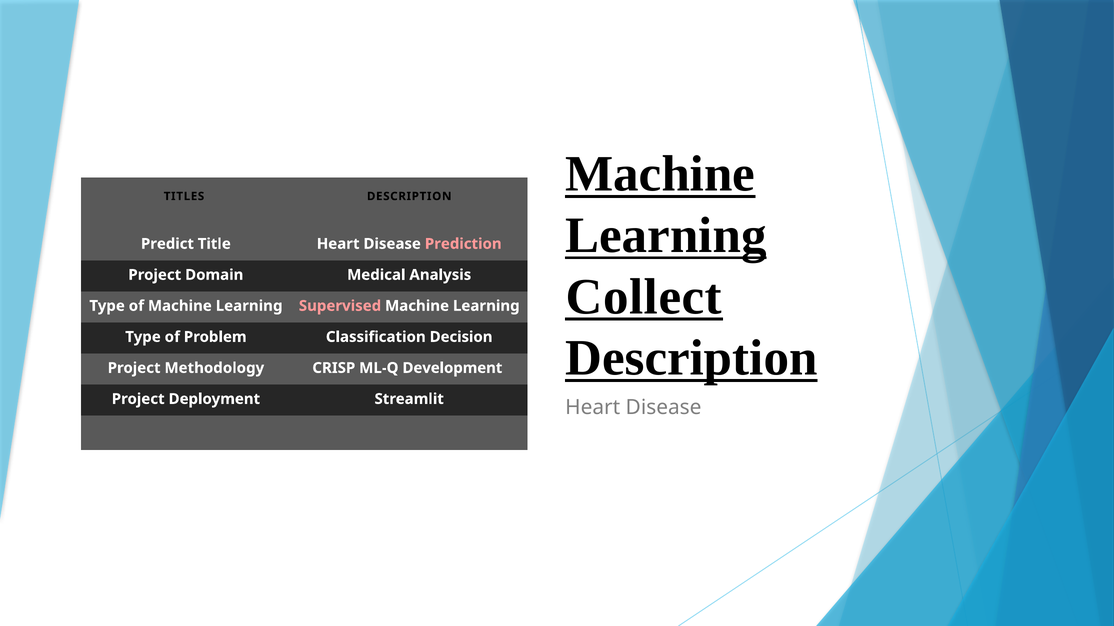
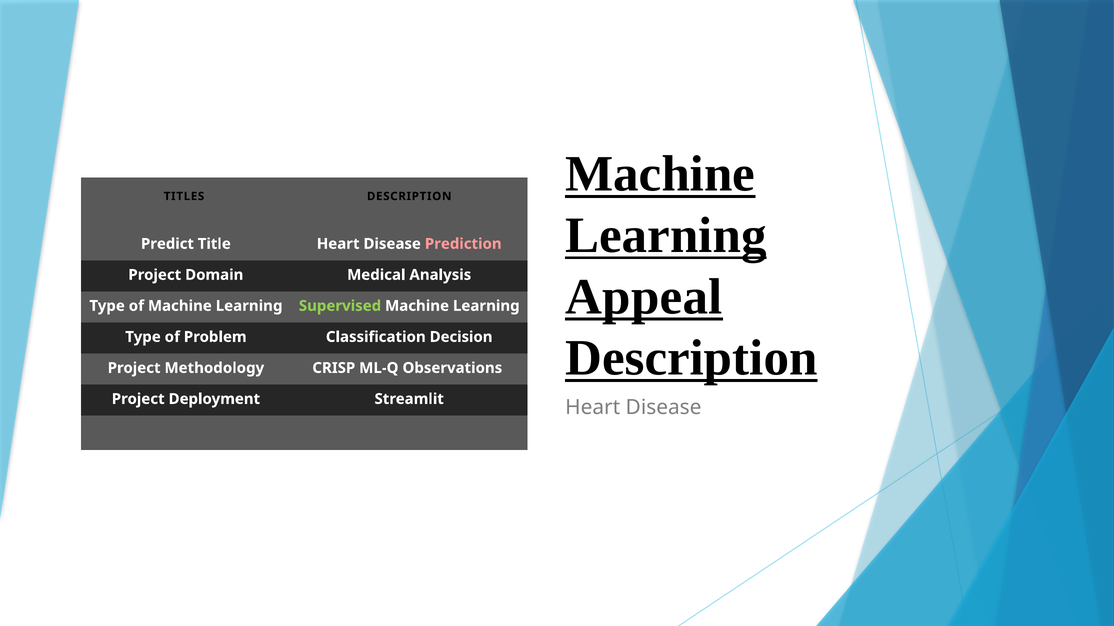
Collect: Collect -> Appeal
Supervised colour: pink -> light green
Development: Development -> Observations
